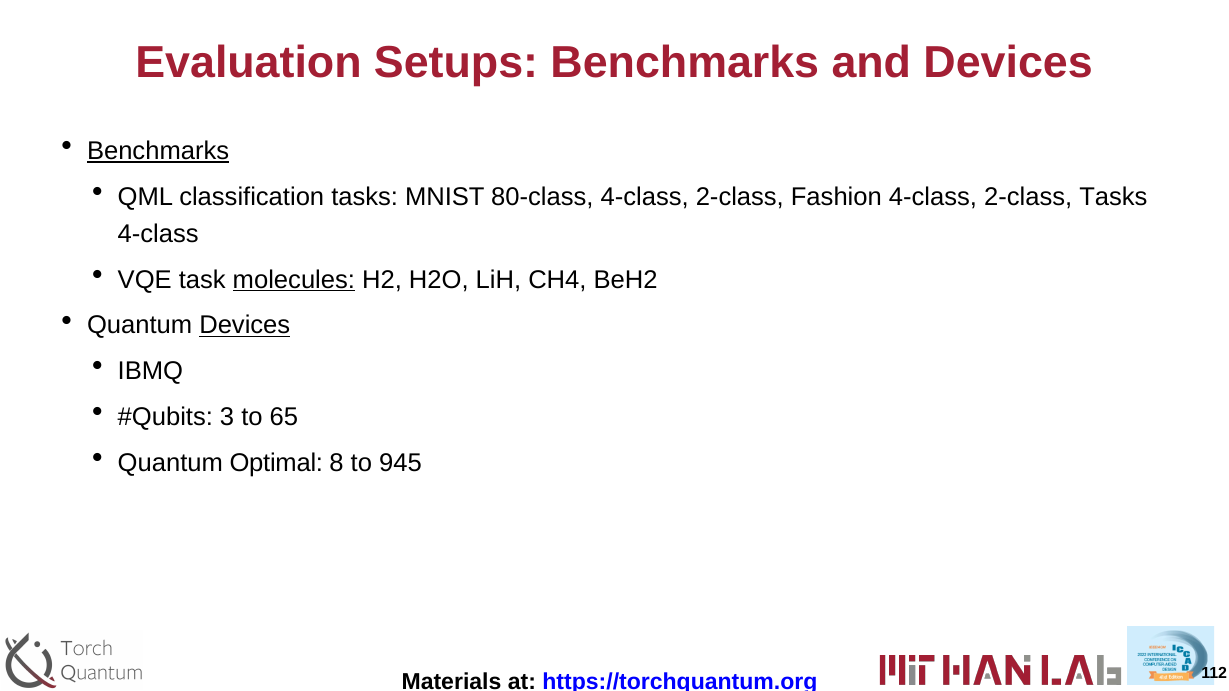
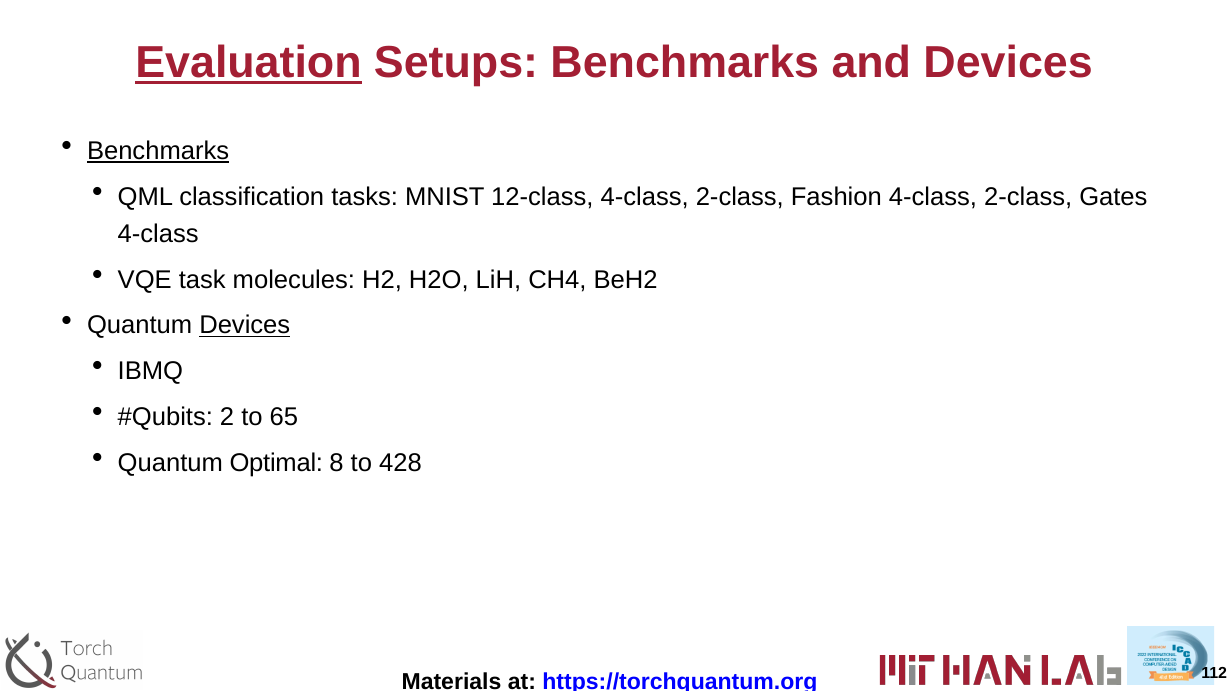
Evaluation underline: none -> present
80-class: 80-class -> 12-class
2-class Tasks: Tasks -> Gates
molecules underline: present -> none
3: 3 -> 2
945: 945 -> 428
